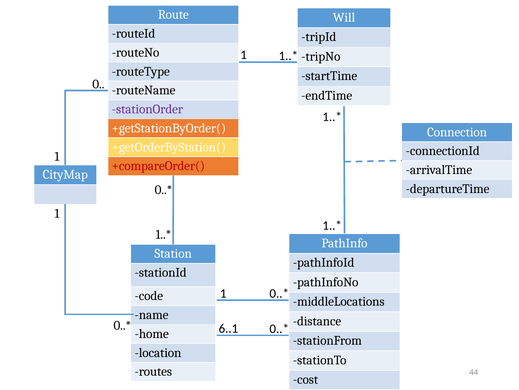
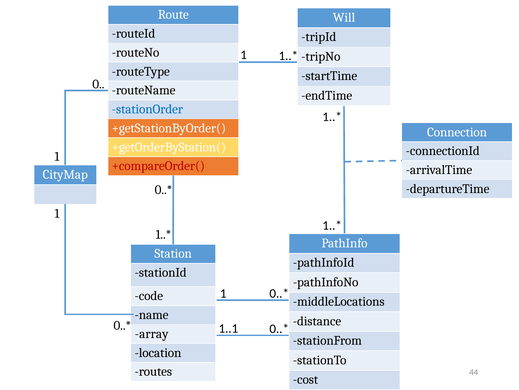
stationOrder colour: purple -> blue
6..1: 6..1 -> 1..1
home: home -> array
